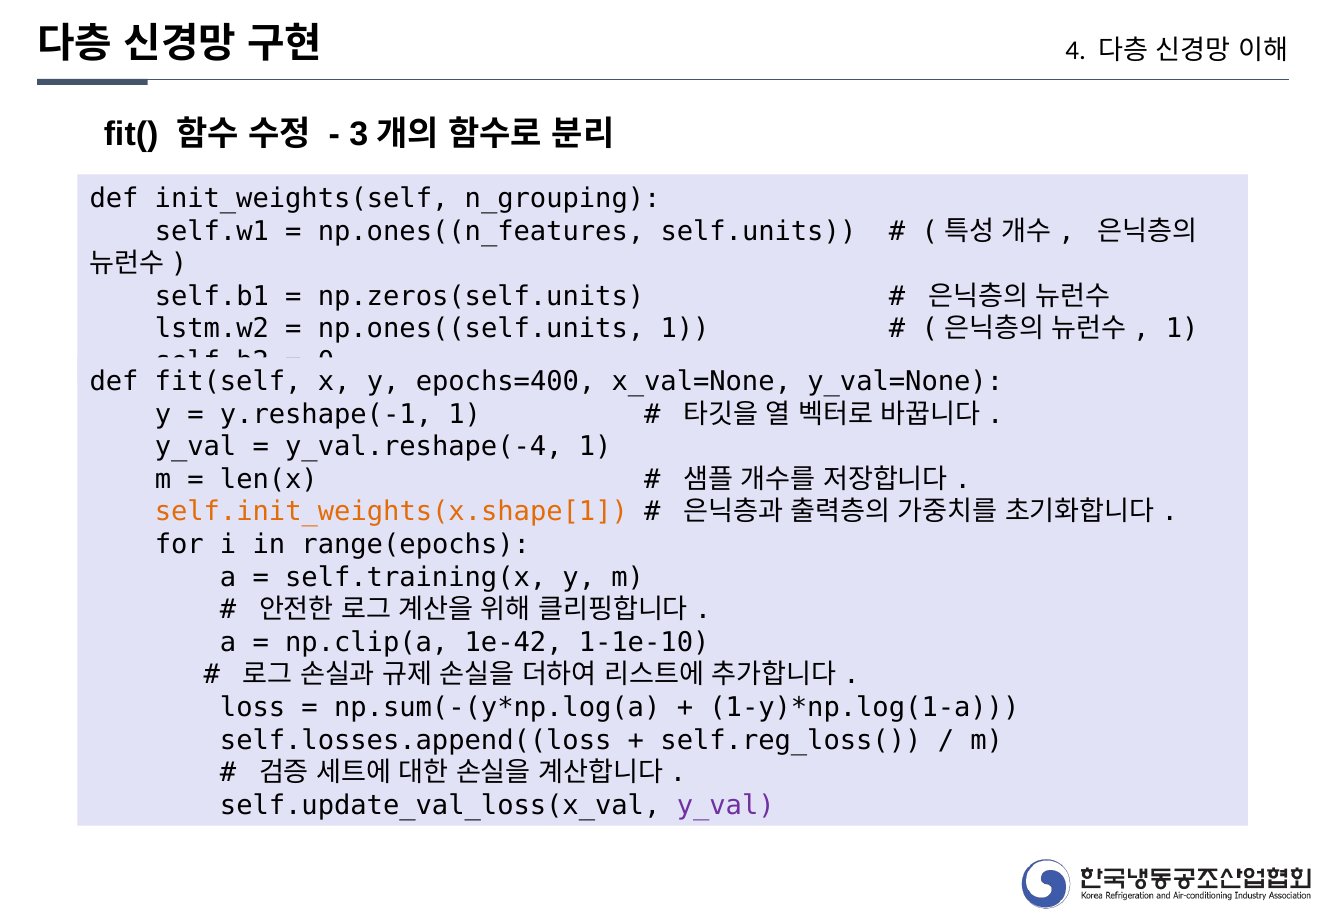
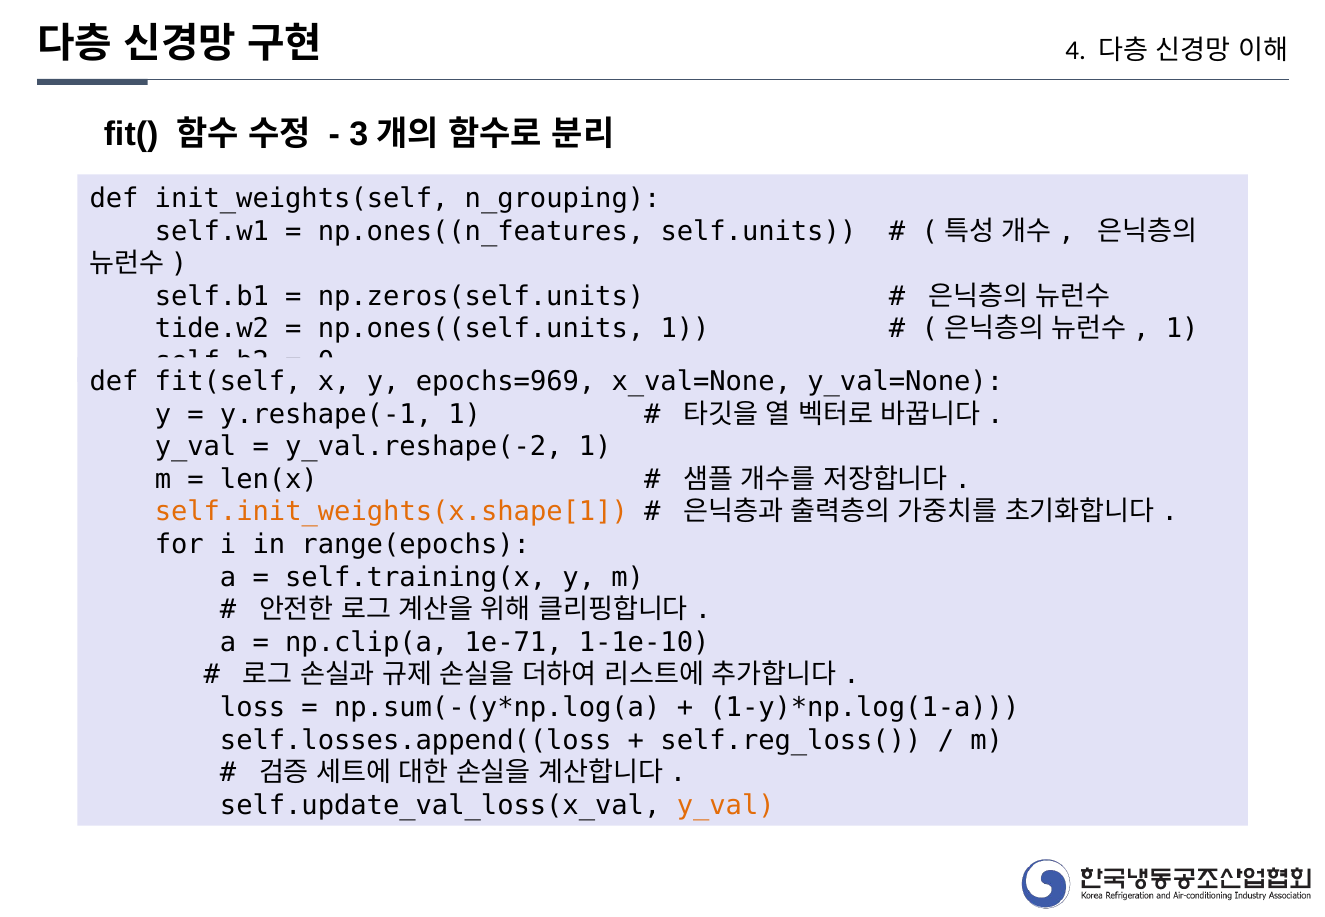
lstm.w2: lstm.w2 -> tide.w2
epochs=400: epochs=400 -> epochs=969
y_val.reshape(-4: y_val.reshape(-4 -> y_val.reshape(-2
1e-42: 1e-42 -> 1e-71
y_val at (726, 805) colour: purple -> orange
